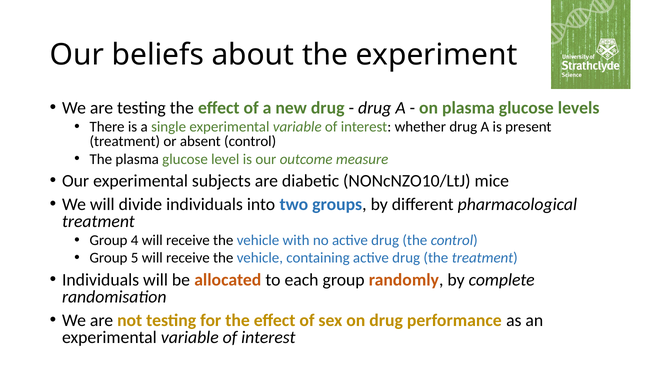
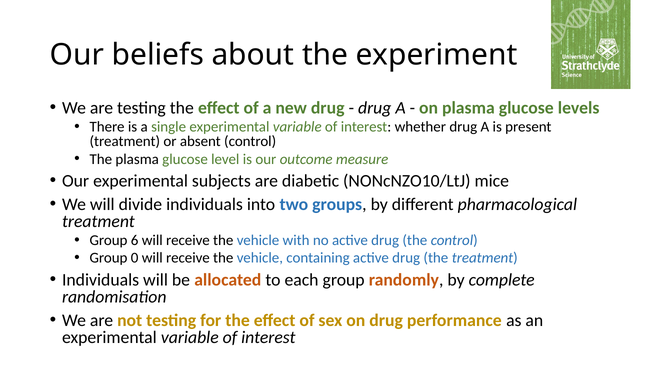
4: 4 -> 6
5: 5 -> 0
